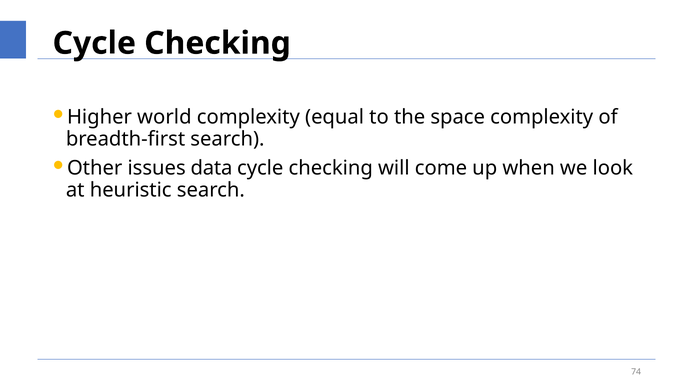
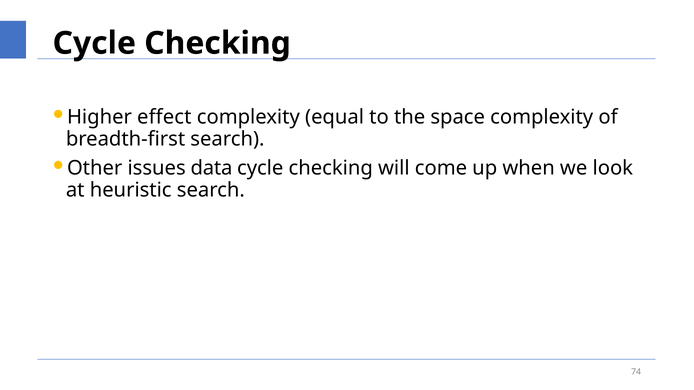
world: world -> effect
